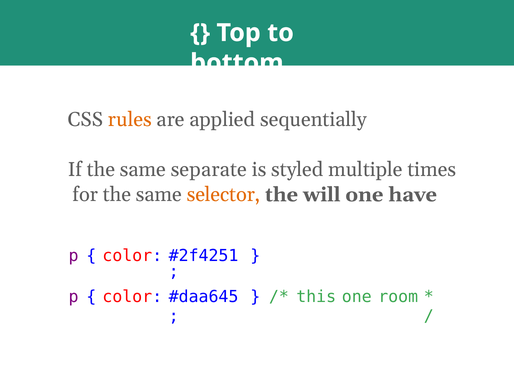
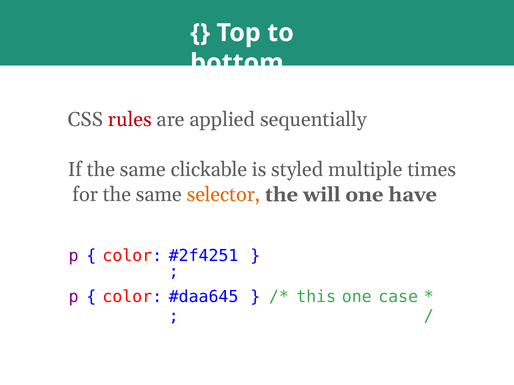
rules colour: orange -> red
separate: separate -> clickable
room: room -> case
